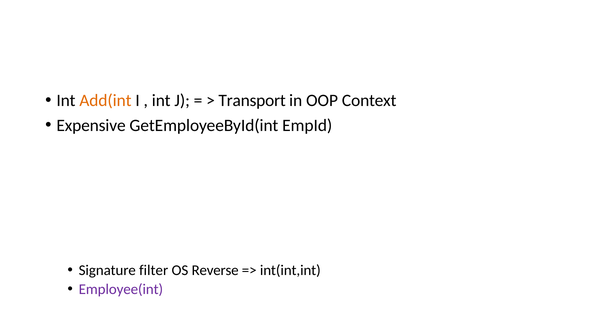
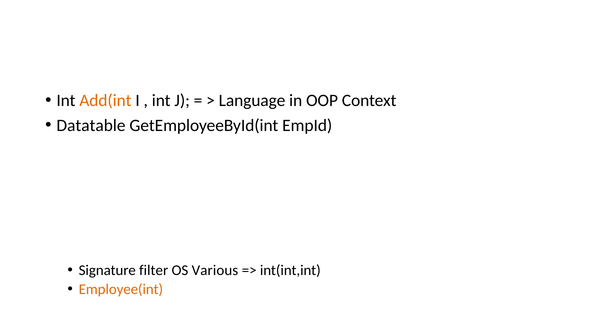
Transport: Transport -> Language
Expensive: Expensive -> Datatable
Reverse: Reverse -> Various
Employee(int colour: purple -> orange
